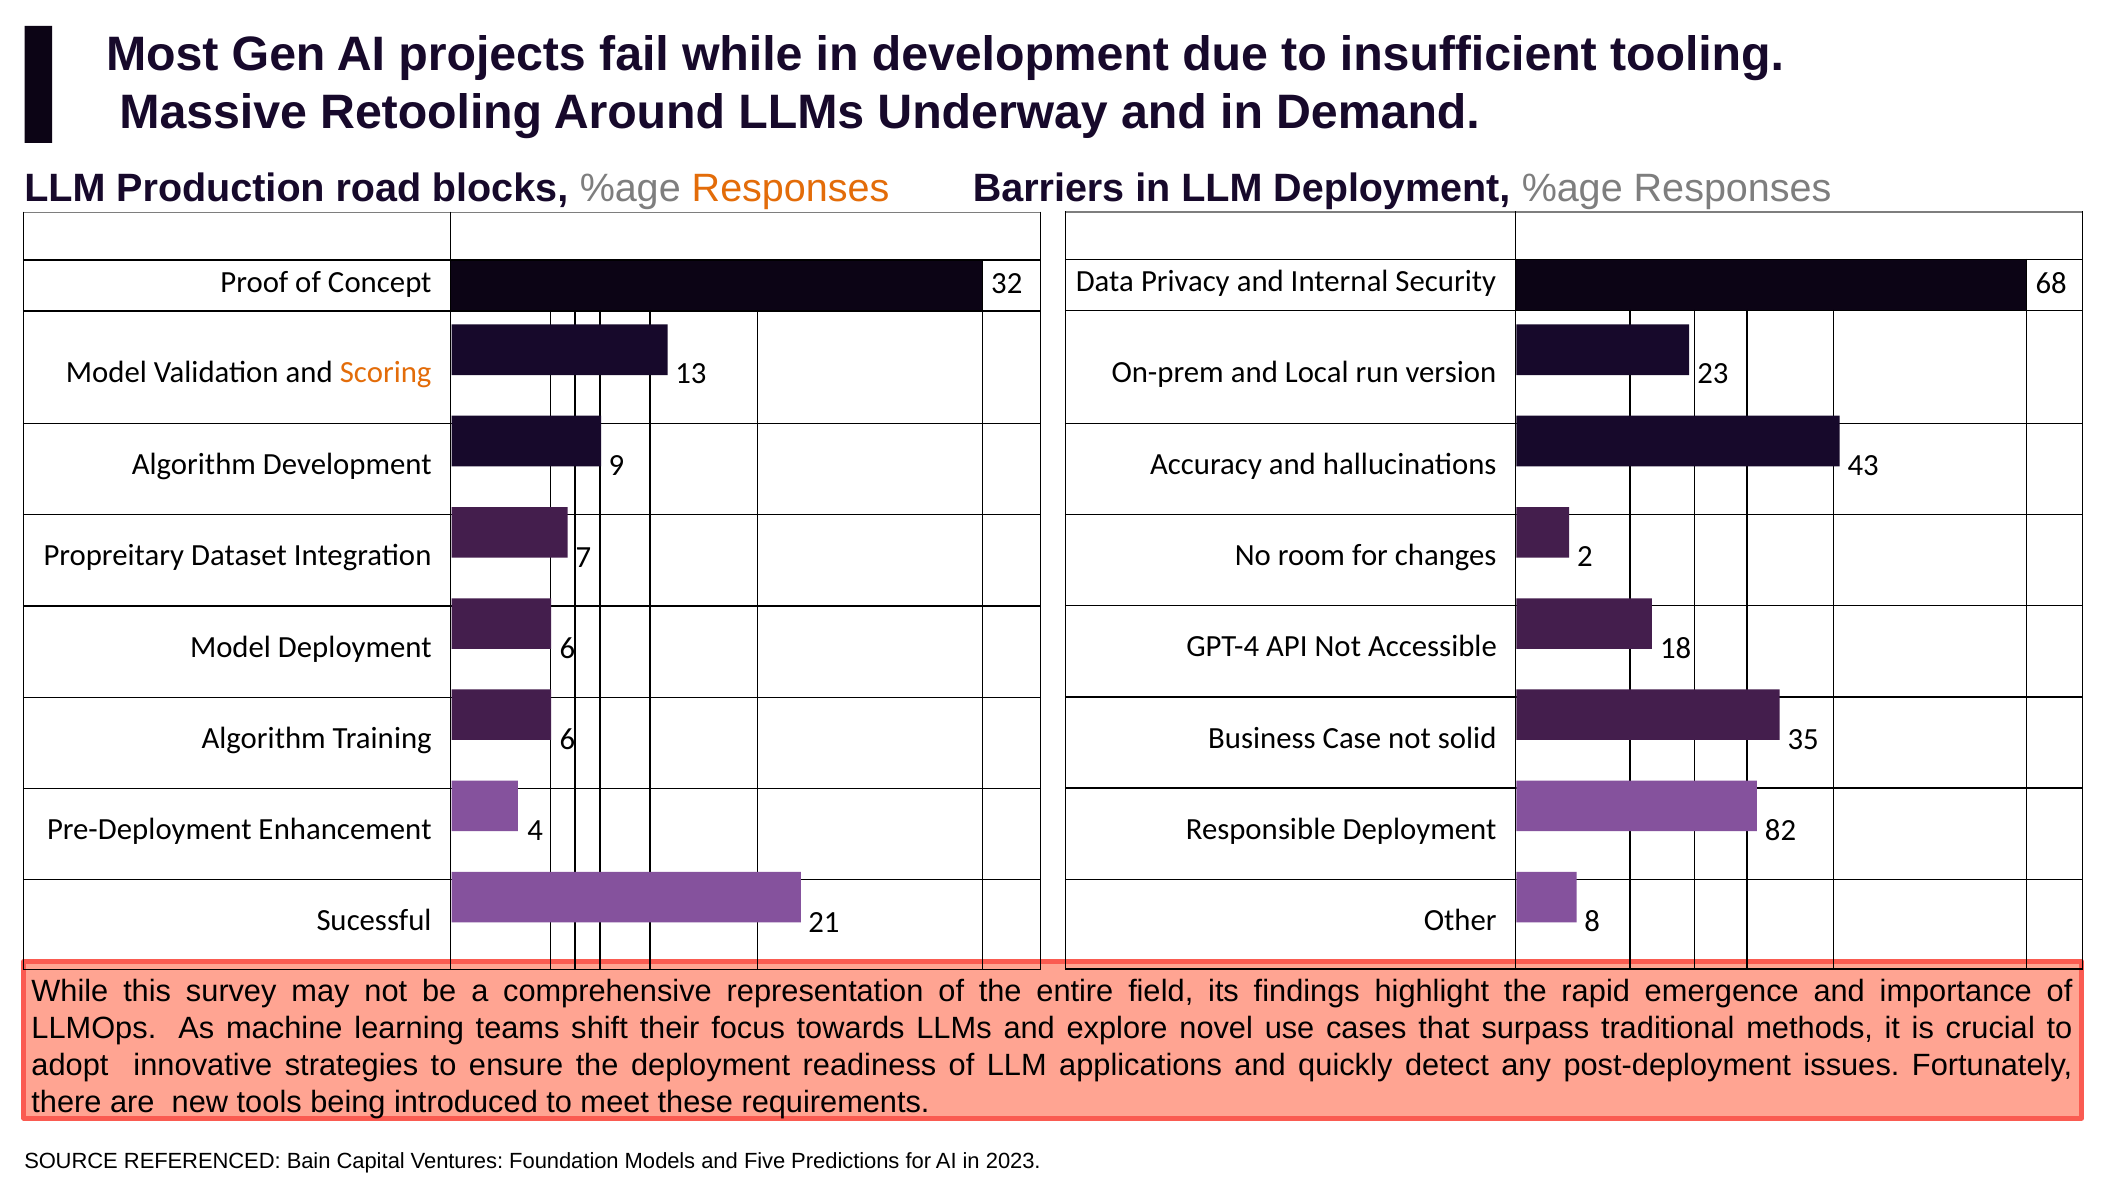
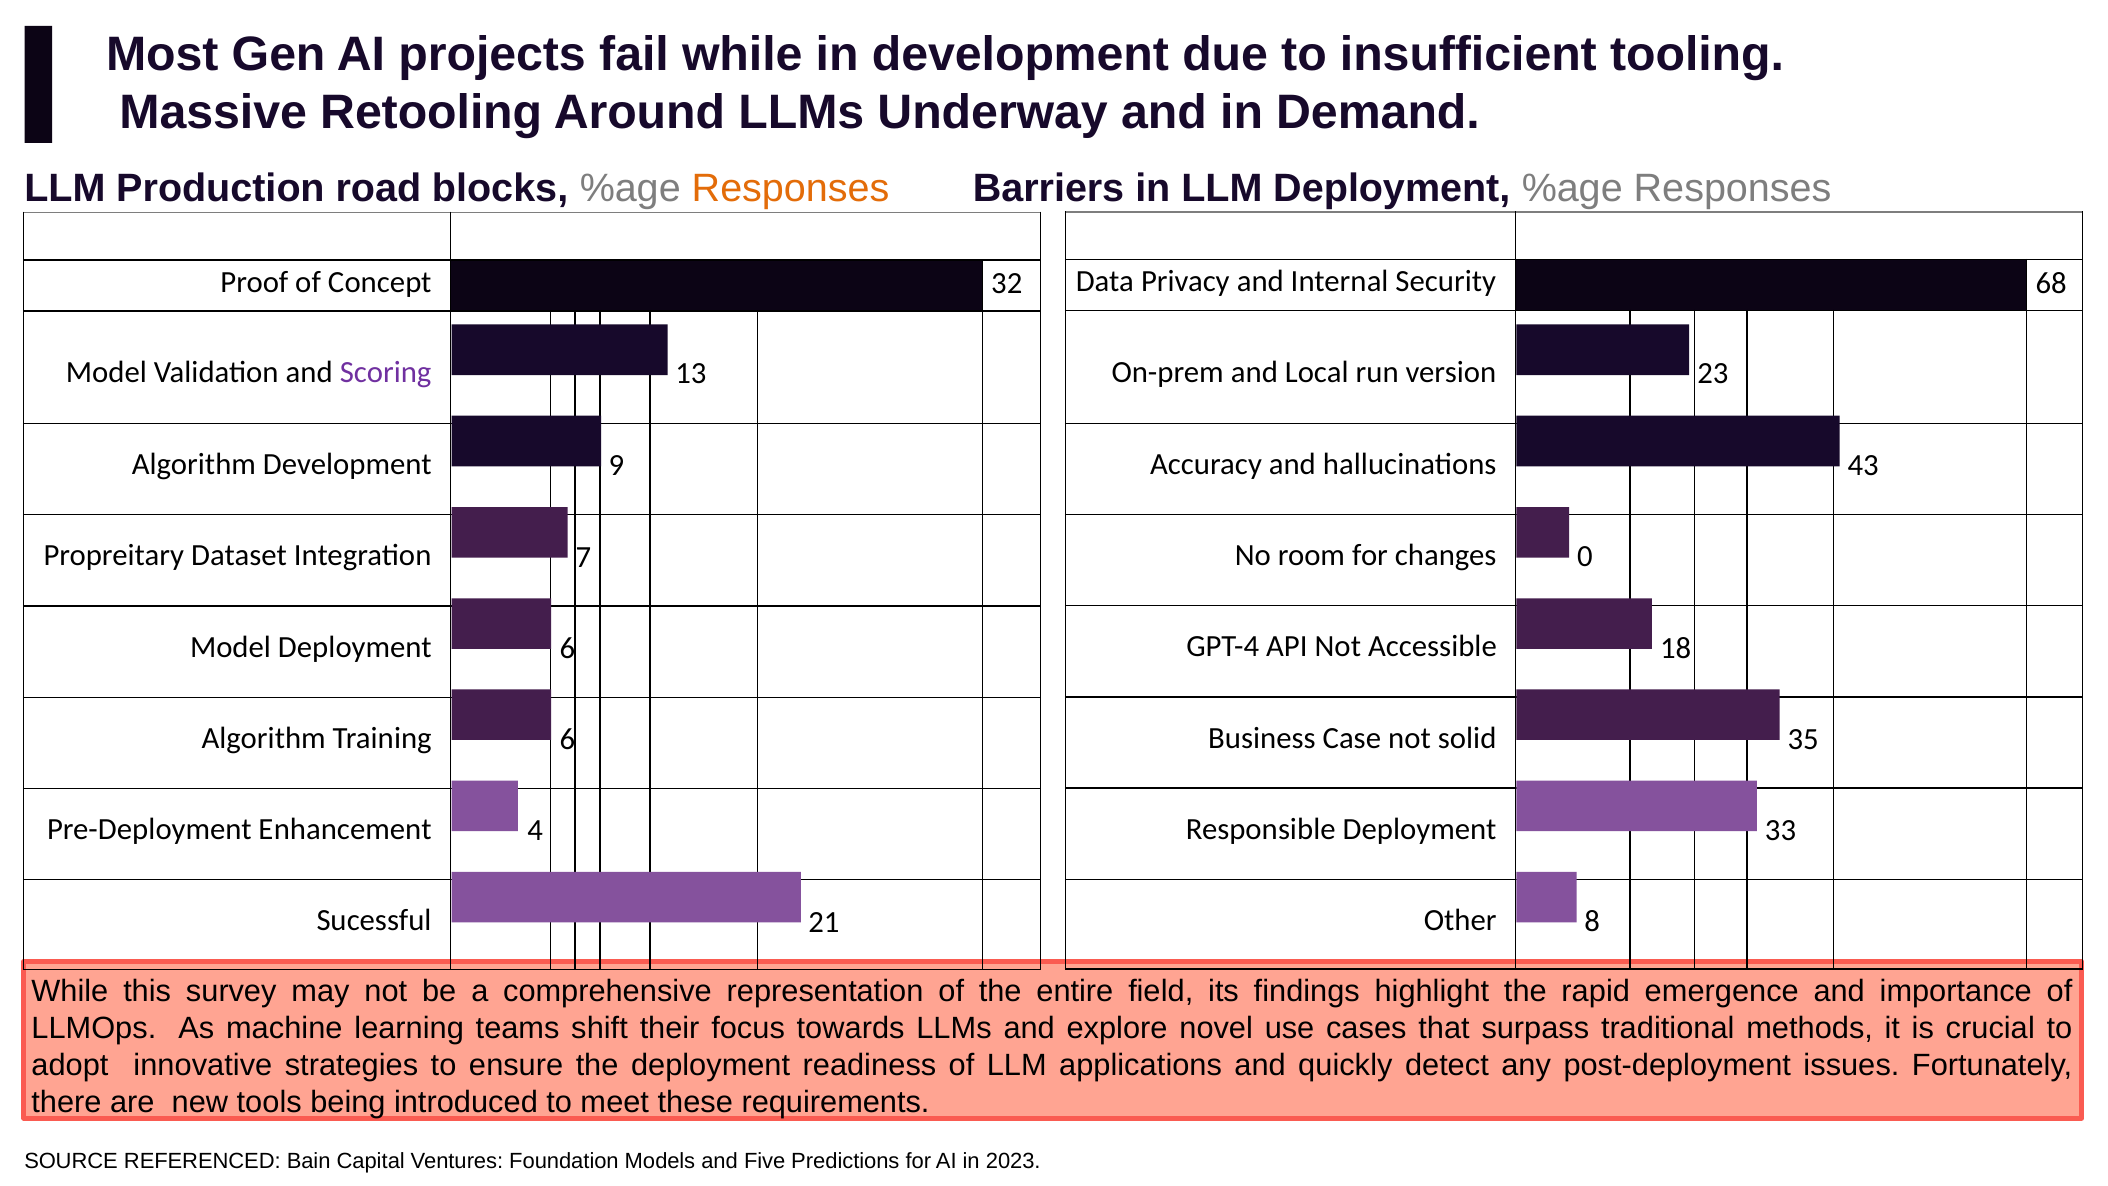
Scoring colour: orange -> purple
2: 2 -> 0
82: 82 -> 33
